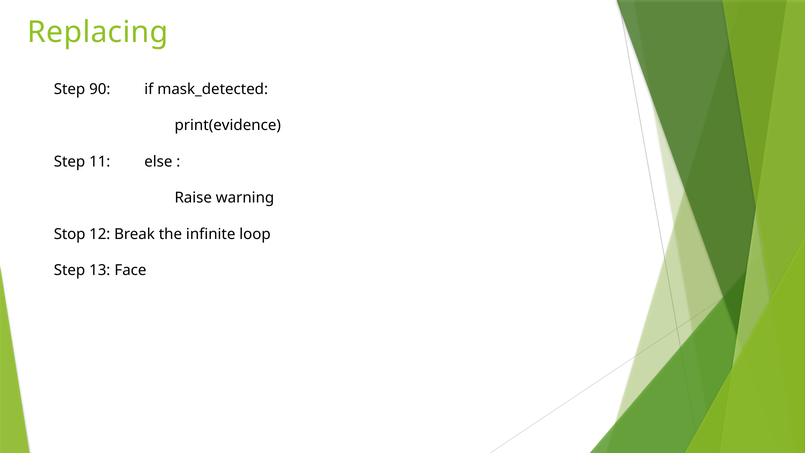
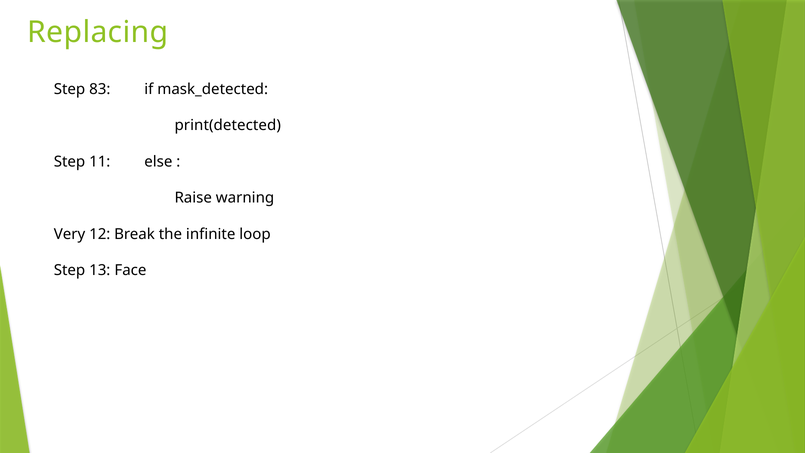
90: 90 -> 83
print(evidence: print(evidence -> print(detected
Stop: Stop -> Very
